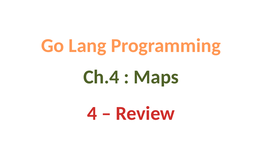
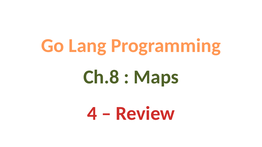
Ch.4: Ch.4 -> Ch.8
